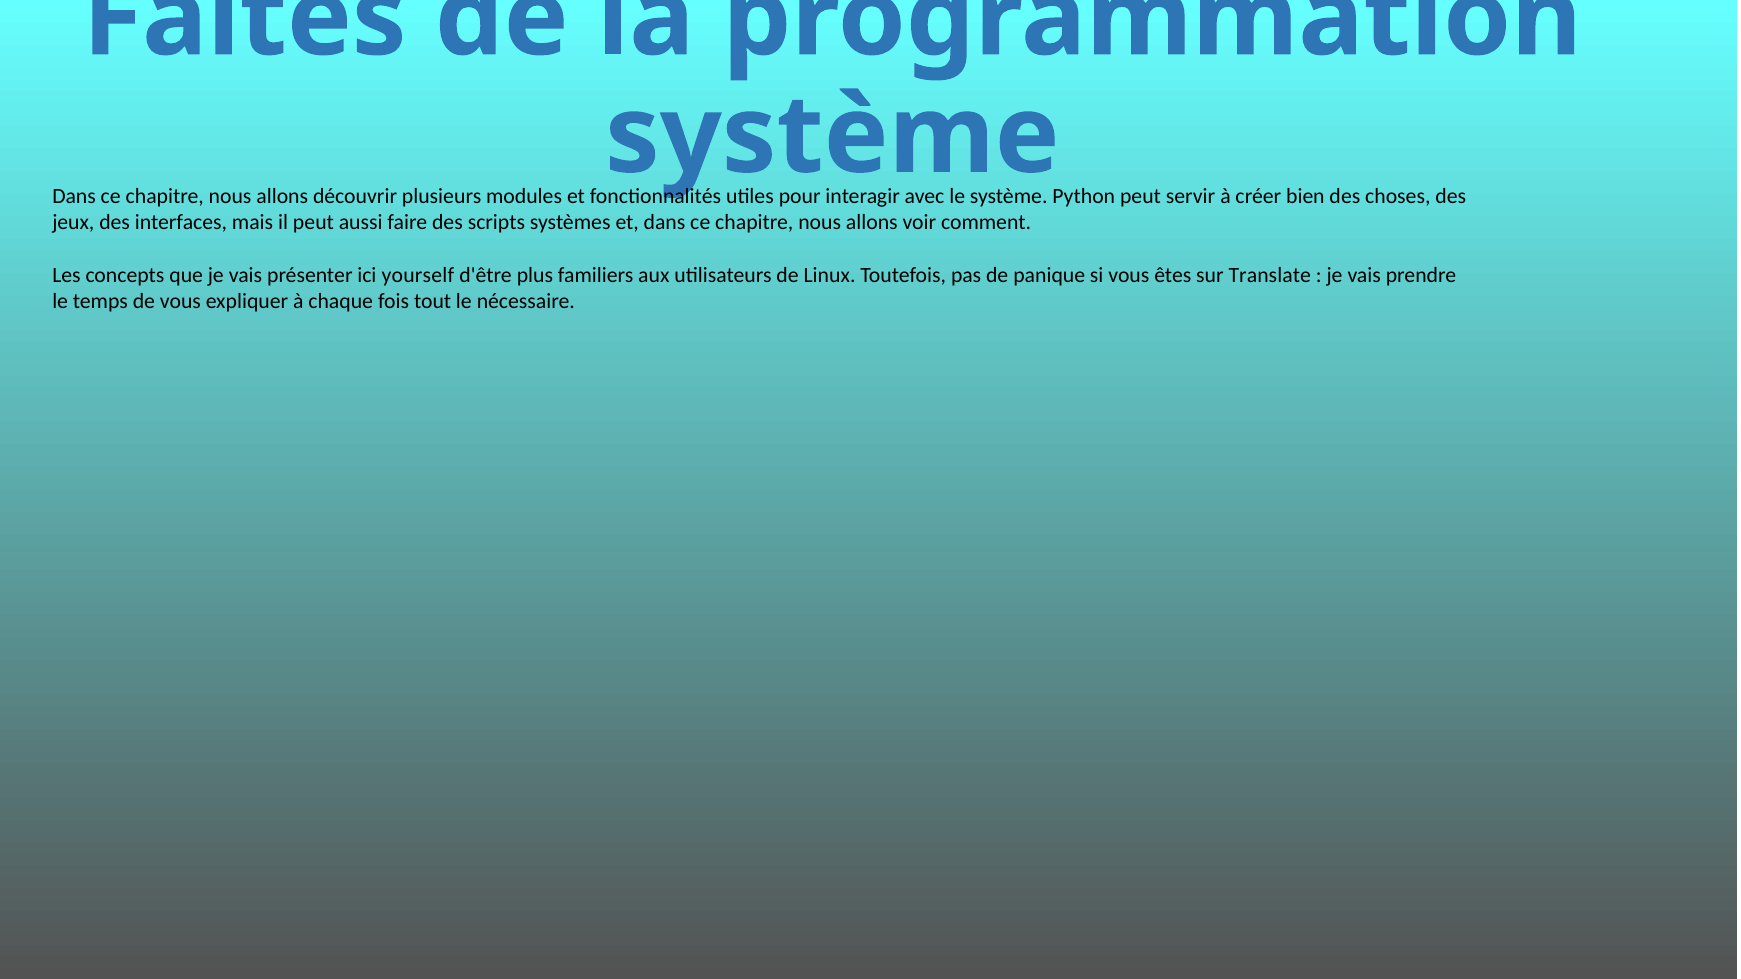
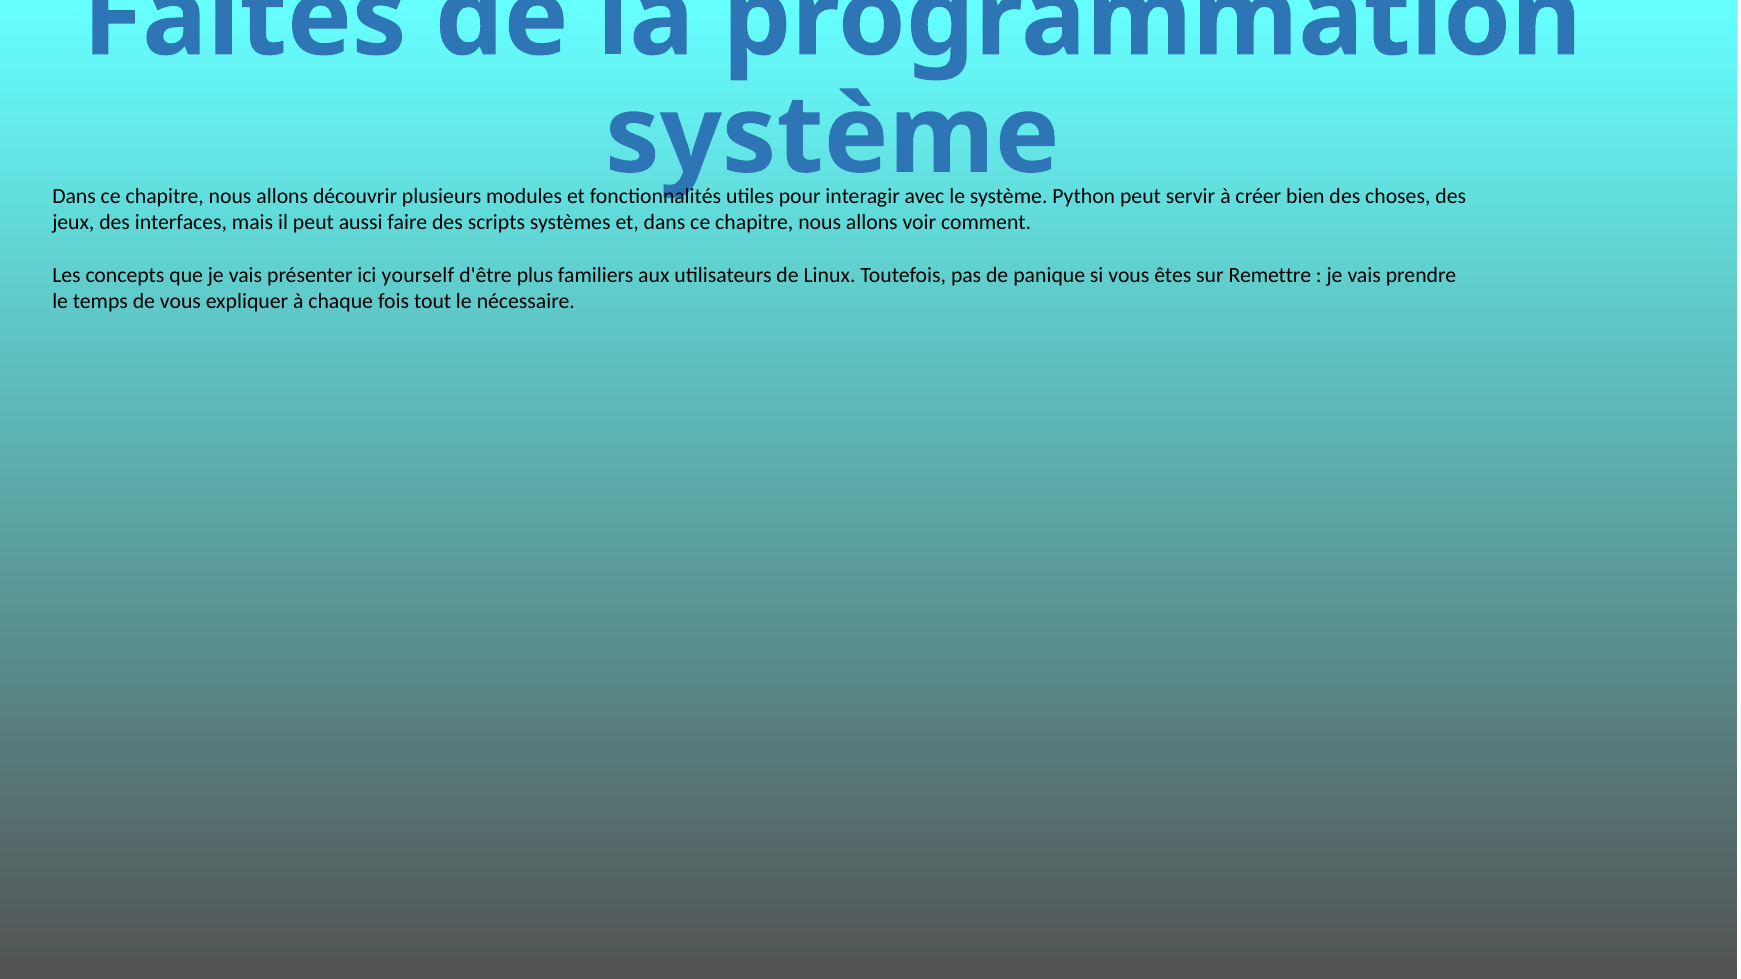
Translate: Translate -> Remettre
